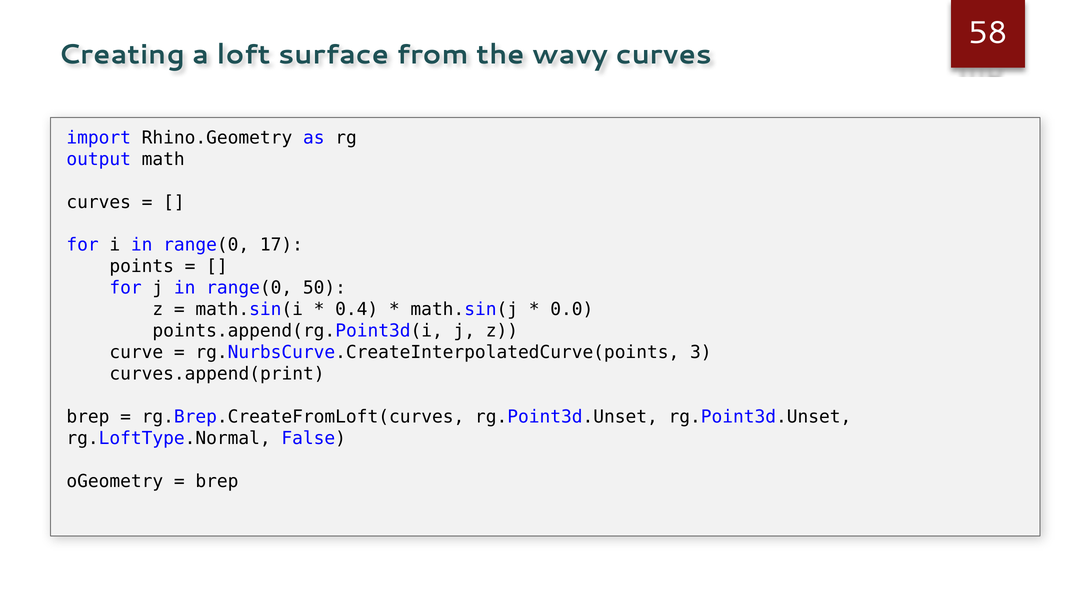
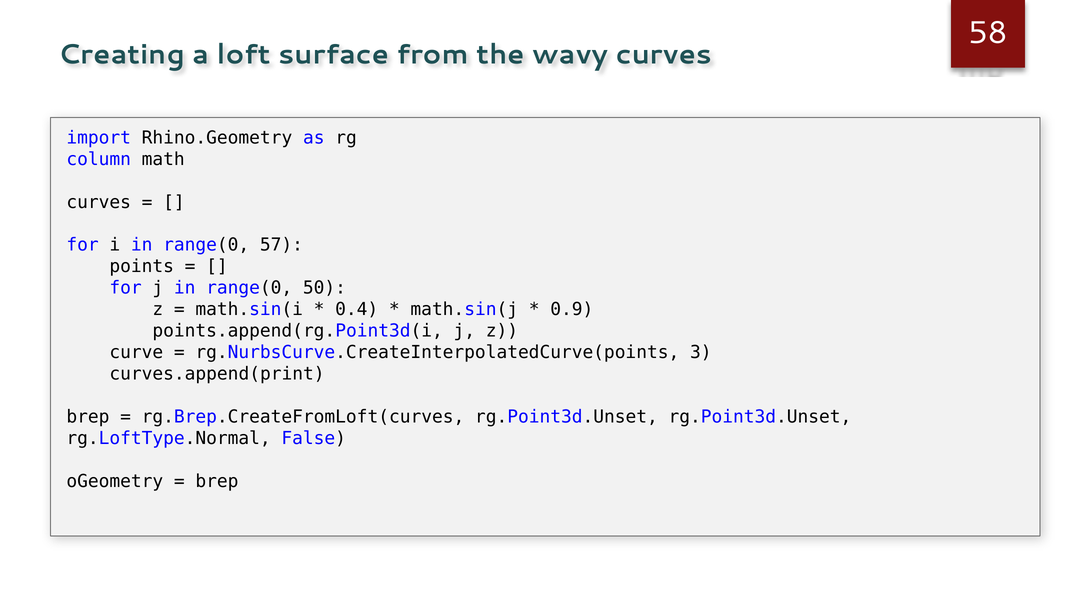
output: output -> column
17: 17 -> 57
0.0: 0.0 -> 0.9
